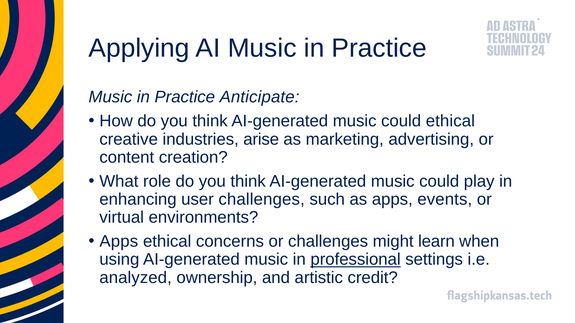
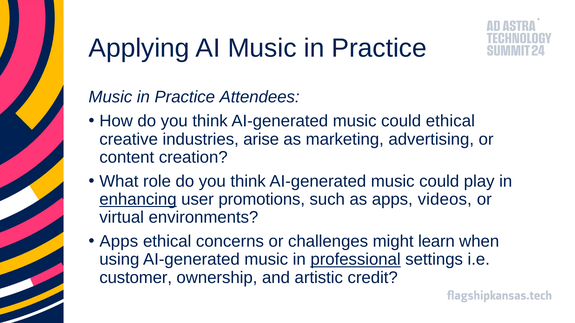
Anticipate: Anticipate -> Attendees
enhancing underline: none -> present
user challenges: challenges -> promotions
events: events -> videos
analyzed: analyzed -> customer
